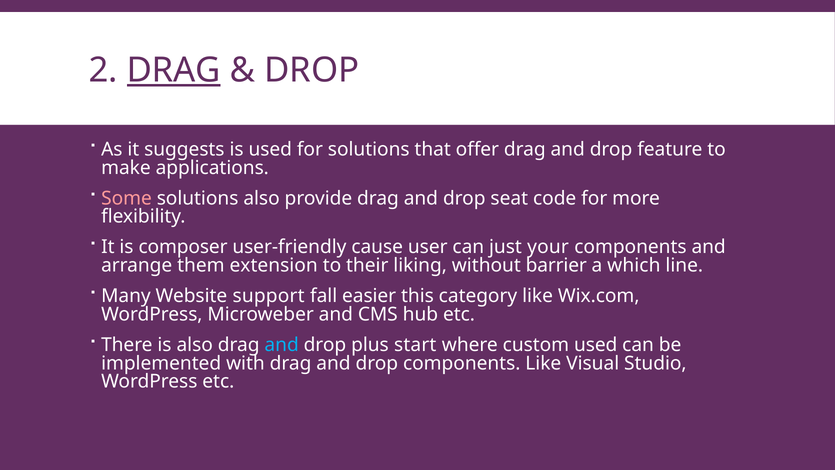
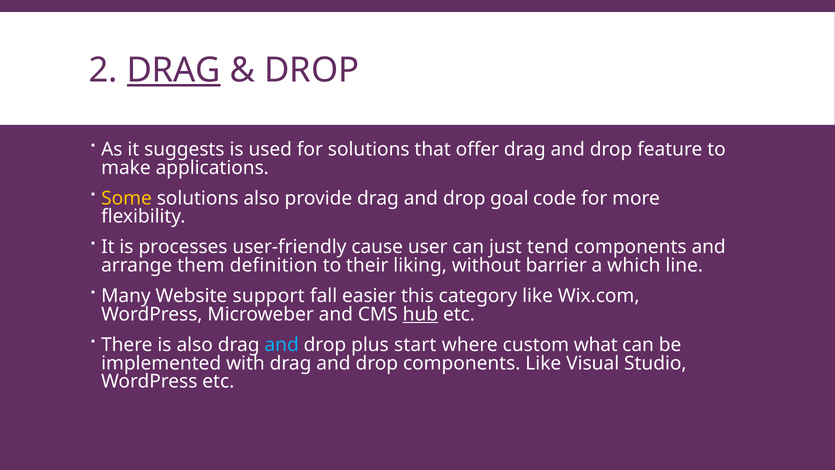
Some colour: pink -> yellow
seat: seat -> goal
composer: composer -> processes
your: your -> tend
extension: extension -> definition
hub underline: none -> present
custom used: used -> what
